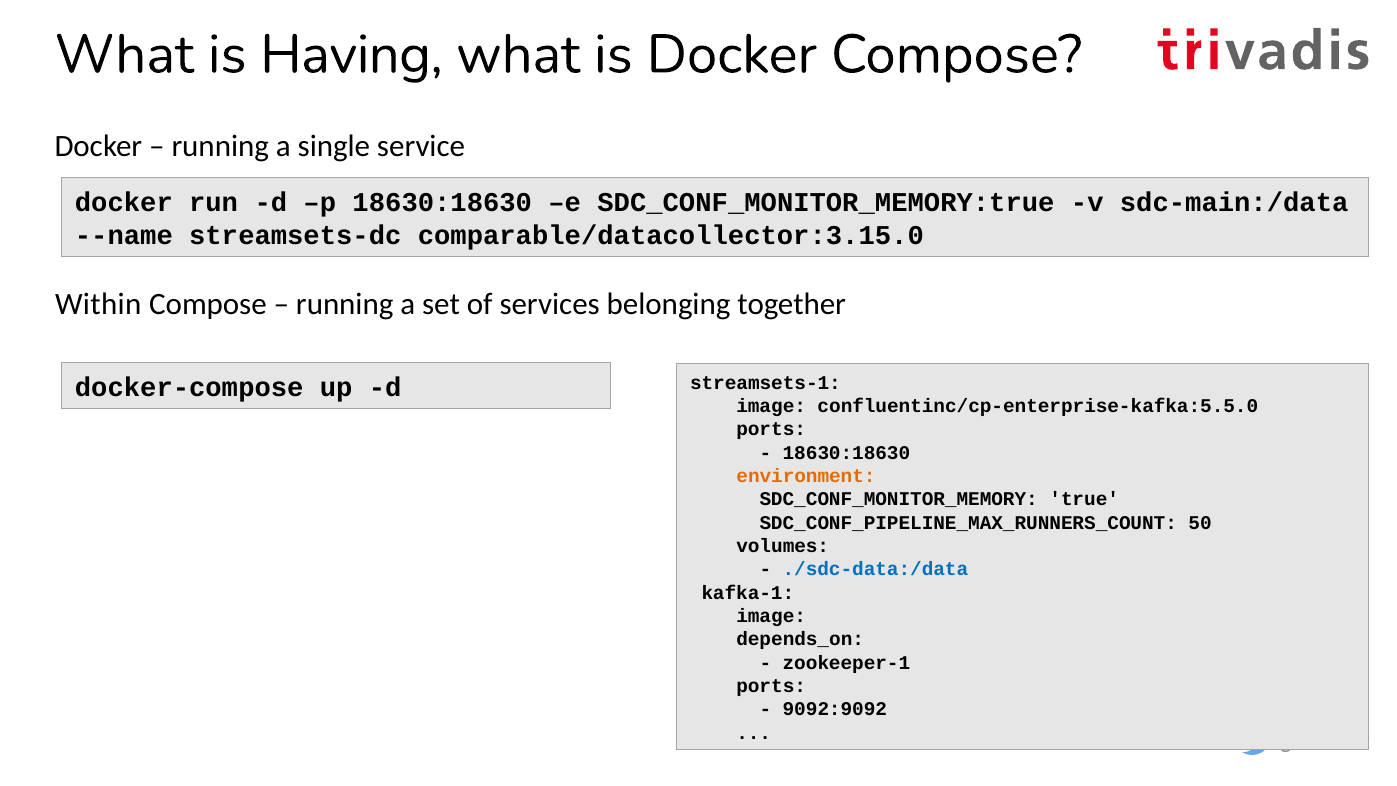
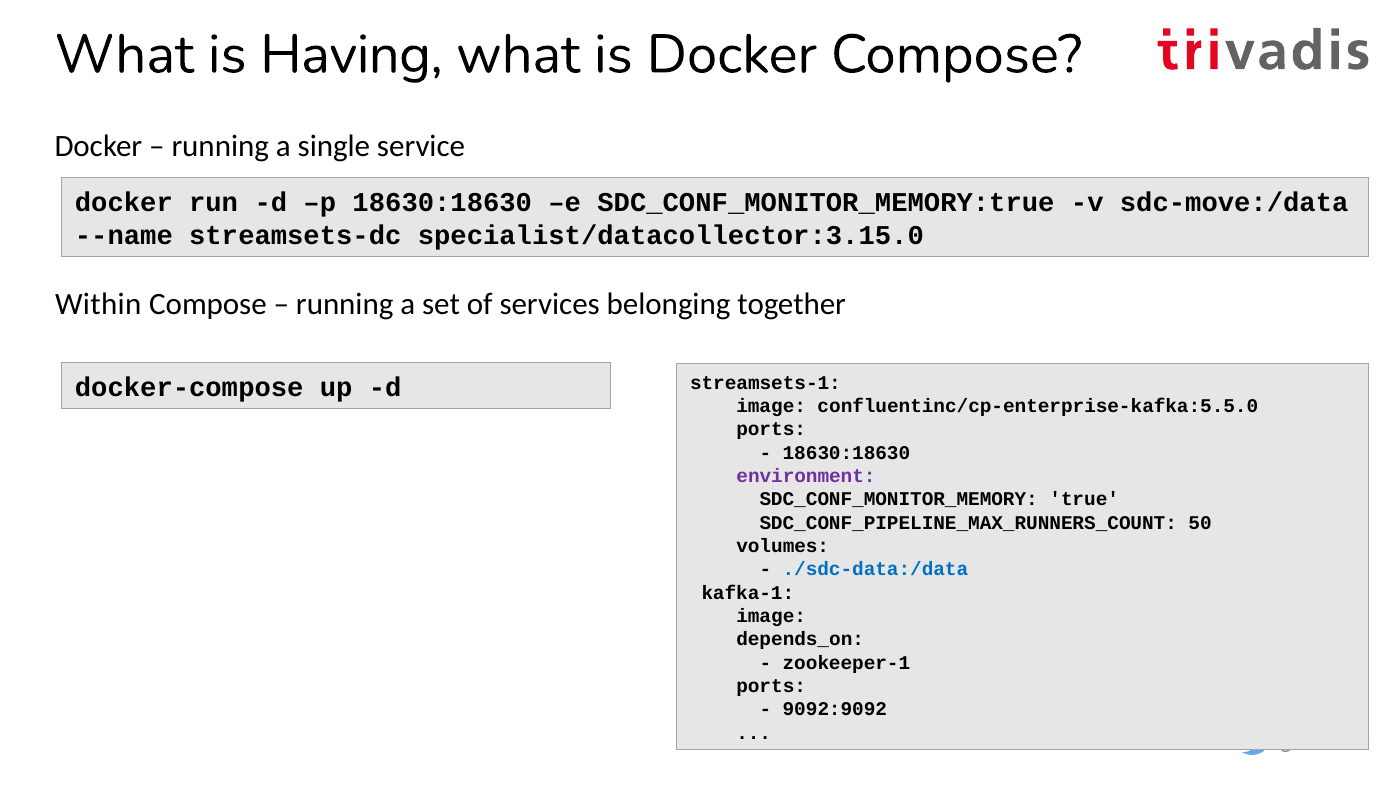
sdc-main:/data: sdc-main:/data -> sdc-move:/data
comparable/datacollector:3.15.0: comparable/datacollector:3.15.0 -> specialist/datacollector:3.15.0
environment colour: orange -> purple
